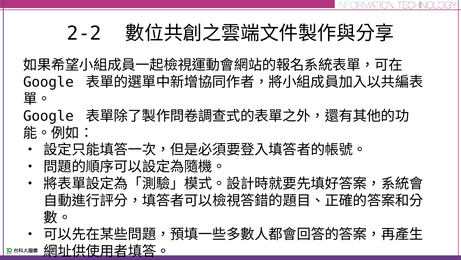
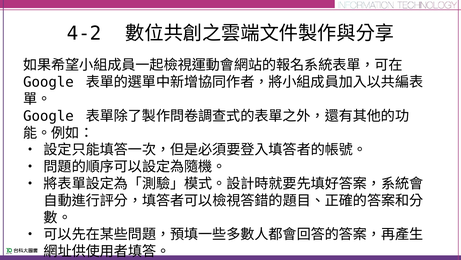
2-2: 2-2 -> 4-2
